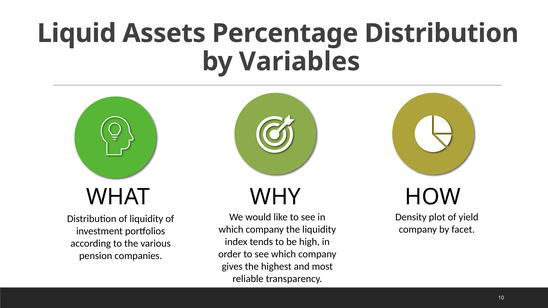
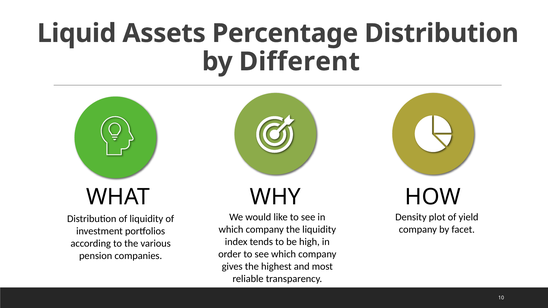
Variables: Variables -> Different
